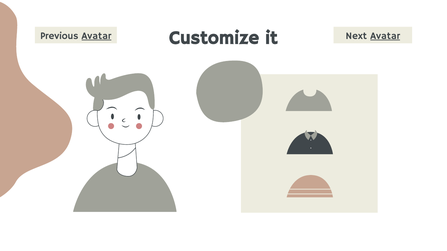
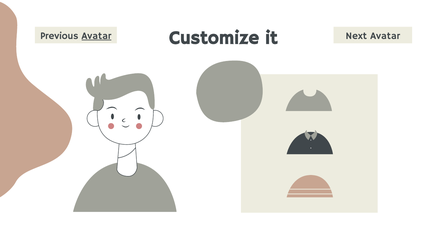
Avatar at (385, 36) underline: present -> none
